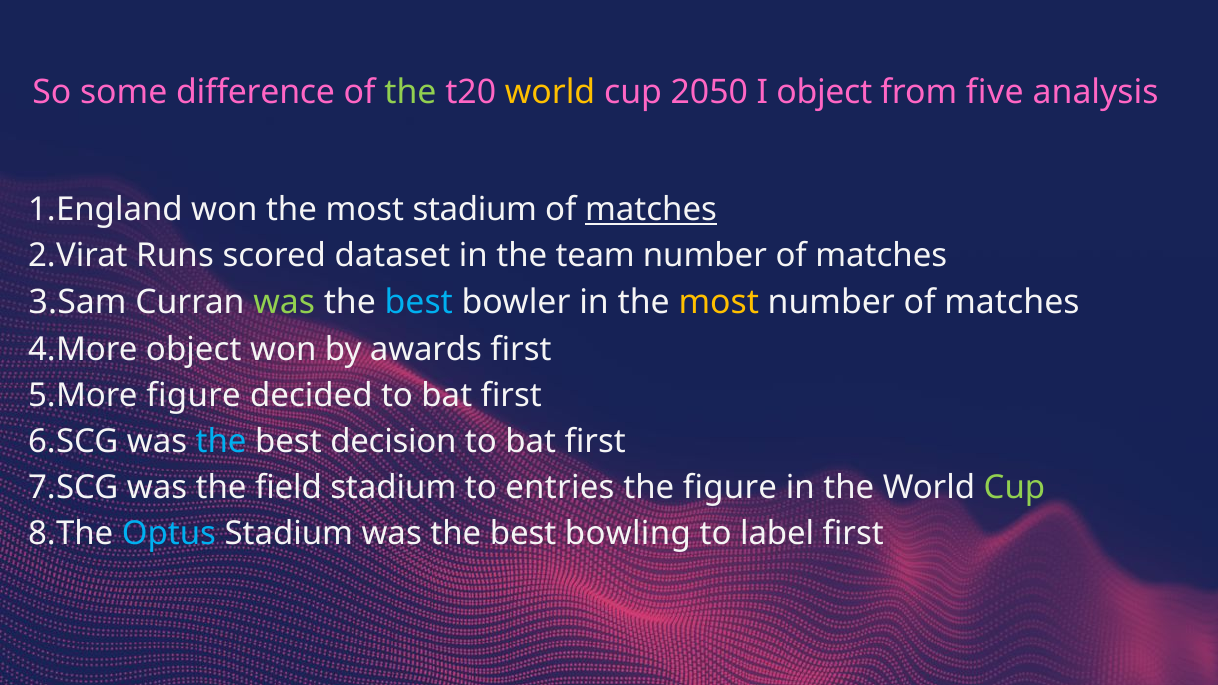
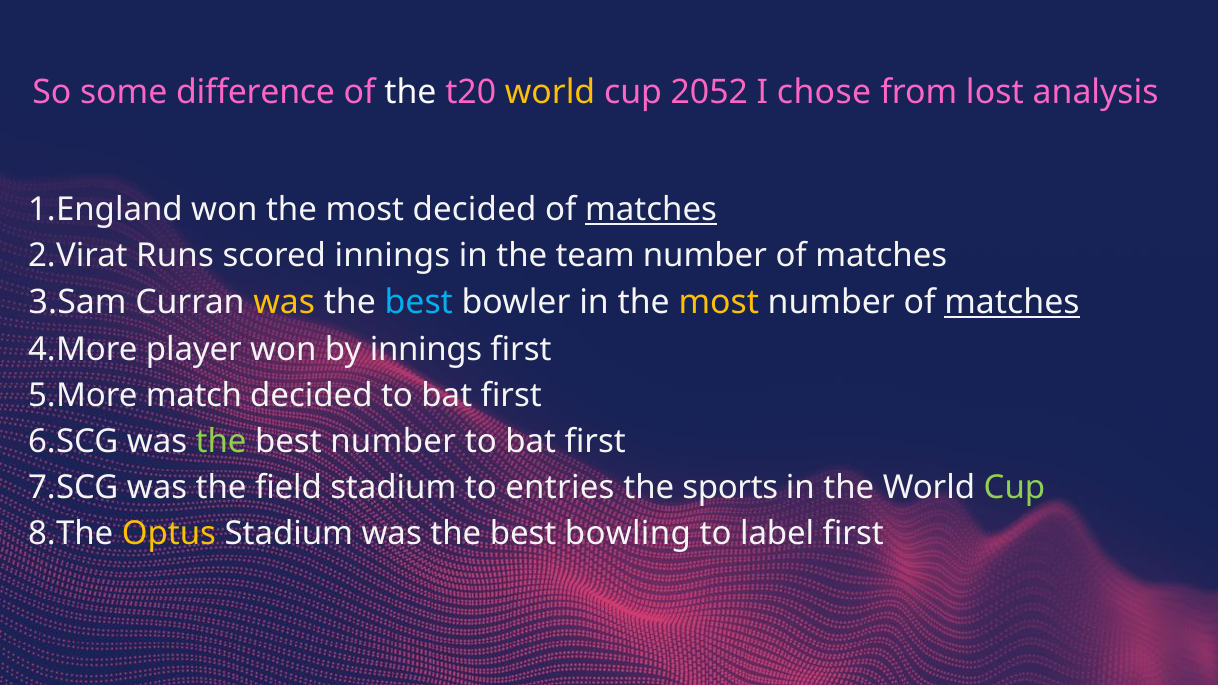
the at (410, 92) colour: light green -> white
2050: 2050 -> 2052
I object: object -> chose
five: five -> lost
most stadium: stadium -> decided
scored dataset: dataset -> innings
was at (284, 303) colour: light green -> yellow
matches at (1012, 303) underline: none -> present
object at (194, 349): object -> player
by awards: awards -> innings
figure at (194, 396): figure -> match
the at (221, 442) colour: light blue -> light green
best decision: decision -> number
the figure: figure -> sports
Optus colour: light blue -> yellow
